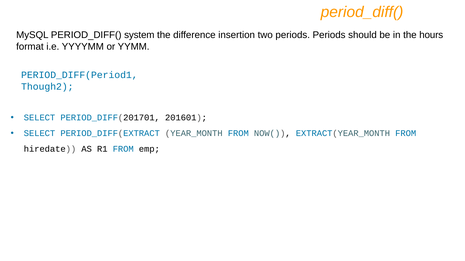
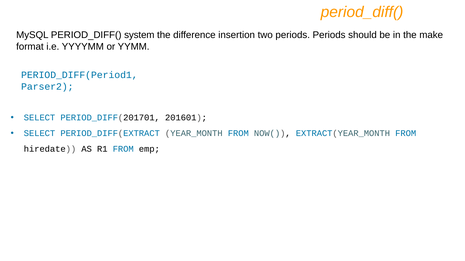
hours: hours -> make
Though2: Though2 -> Parser2
